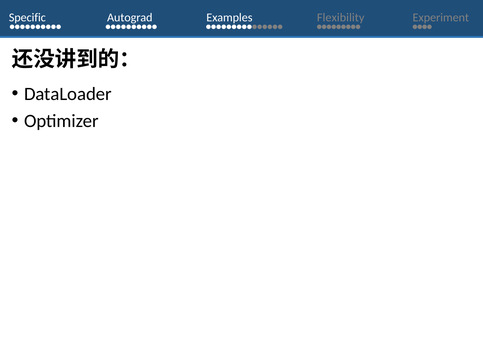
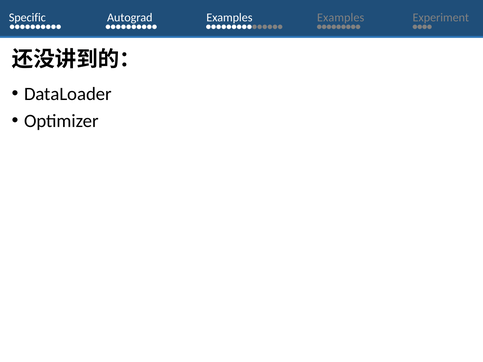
Examples Flexibility: Flexibility -> Examples
